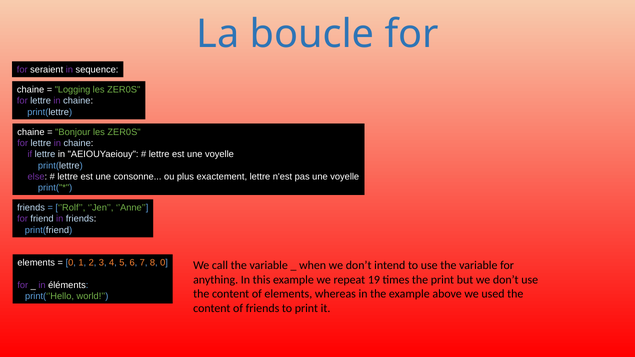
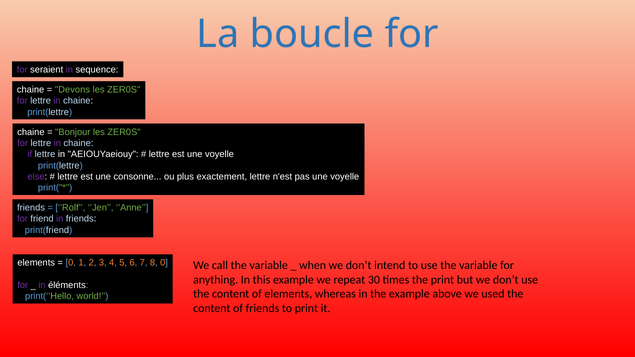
Logging: Logging -> Devons
19: 19 -> 30
